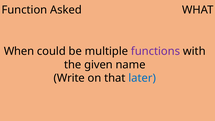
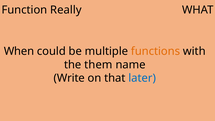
Asked: Asked -> Really
functions colour: purple -> orange
given: given -> them
